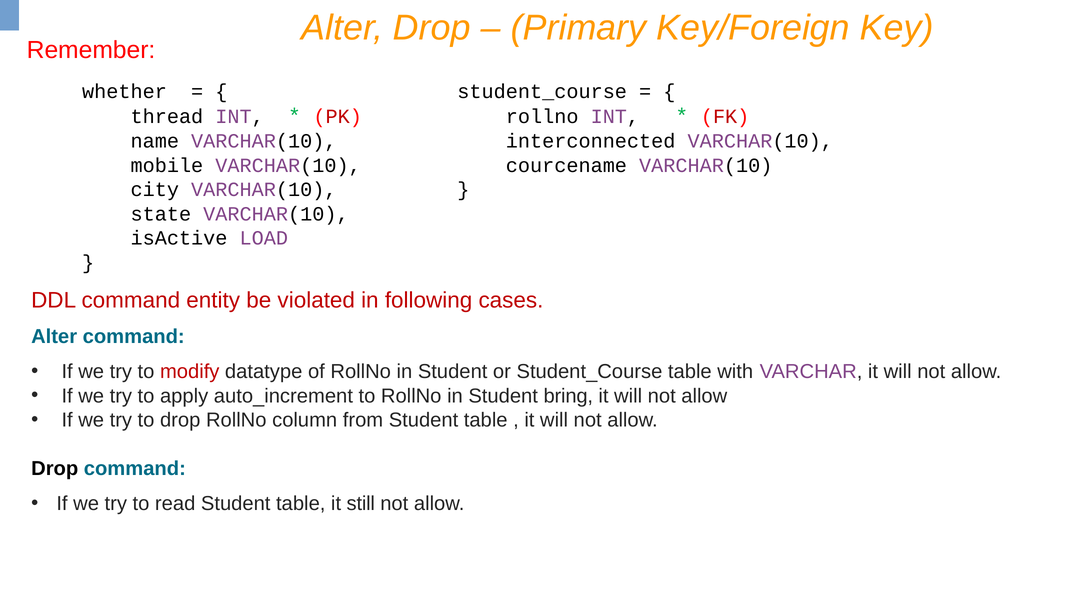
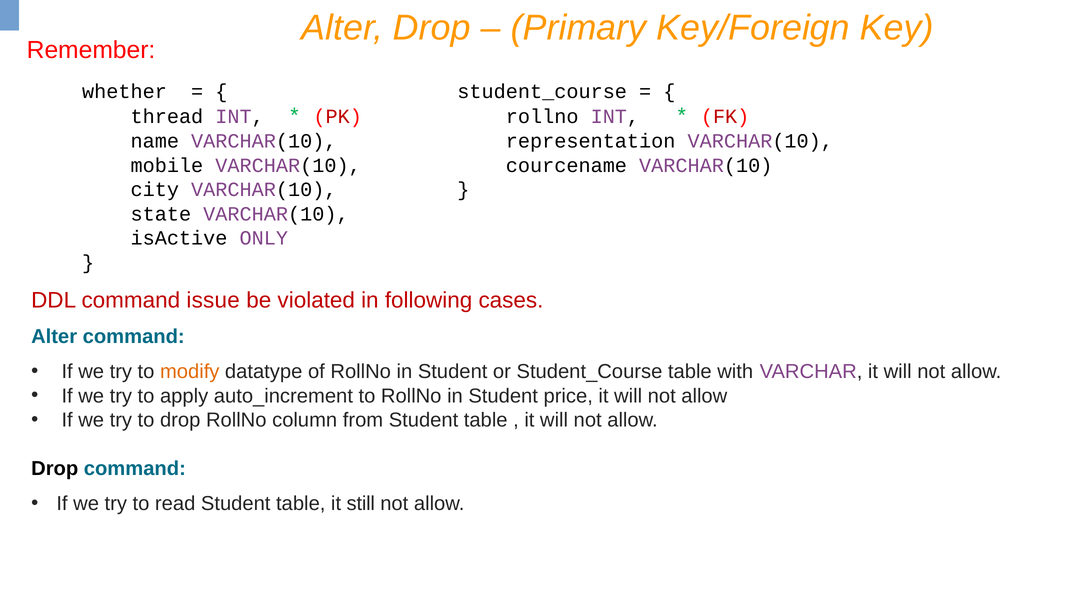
interconnected: interconnected -> representation
LOAD: LOAD -> ONLY
entity: entity -> issue
modify colour: red -> orange
bring: bring -> price
